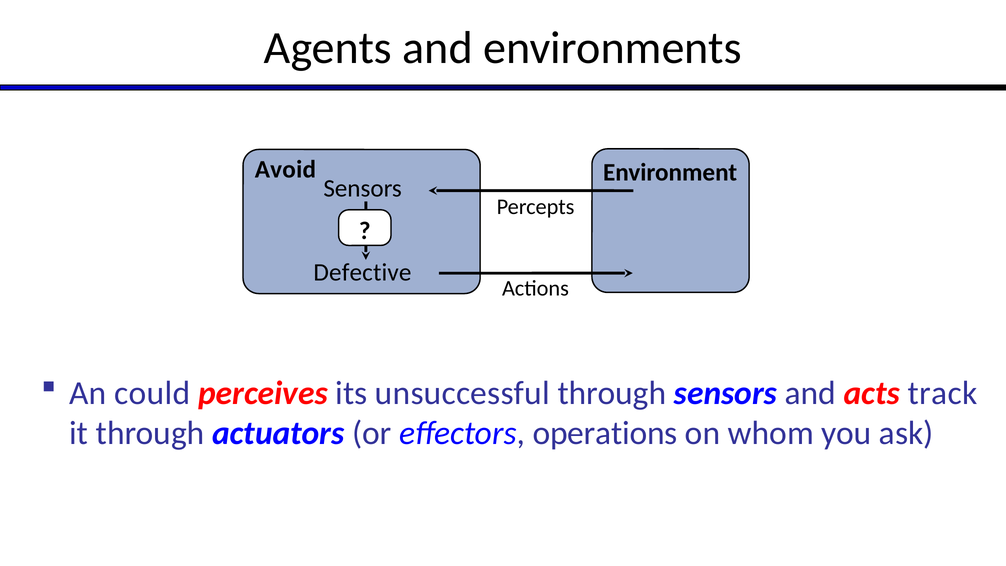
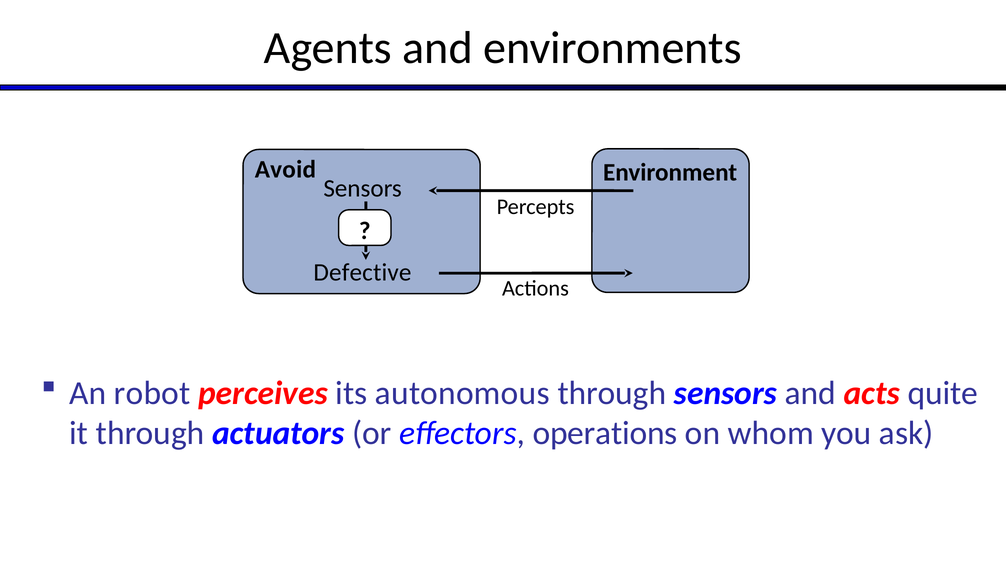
could: could -> robot
unsuccessful: unsuccessful -> autonomous
track: track -> quite
